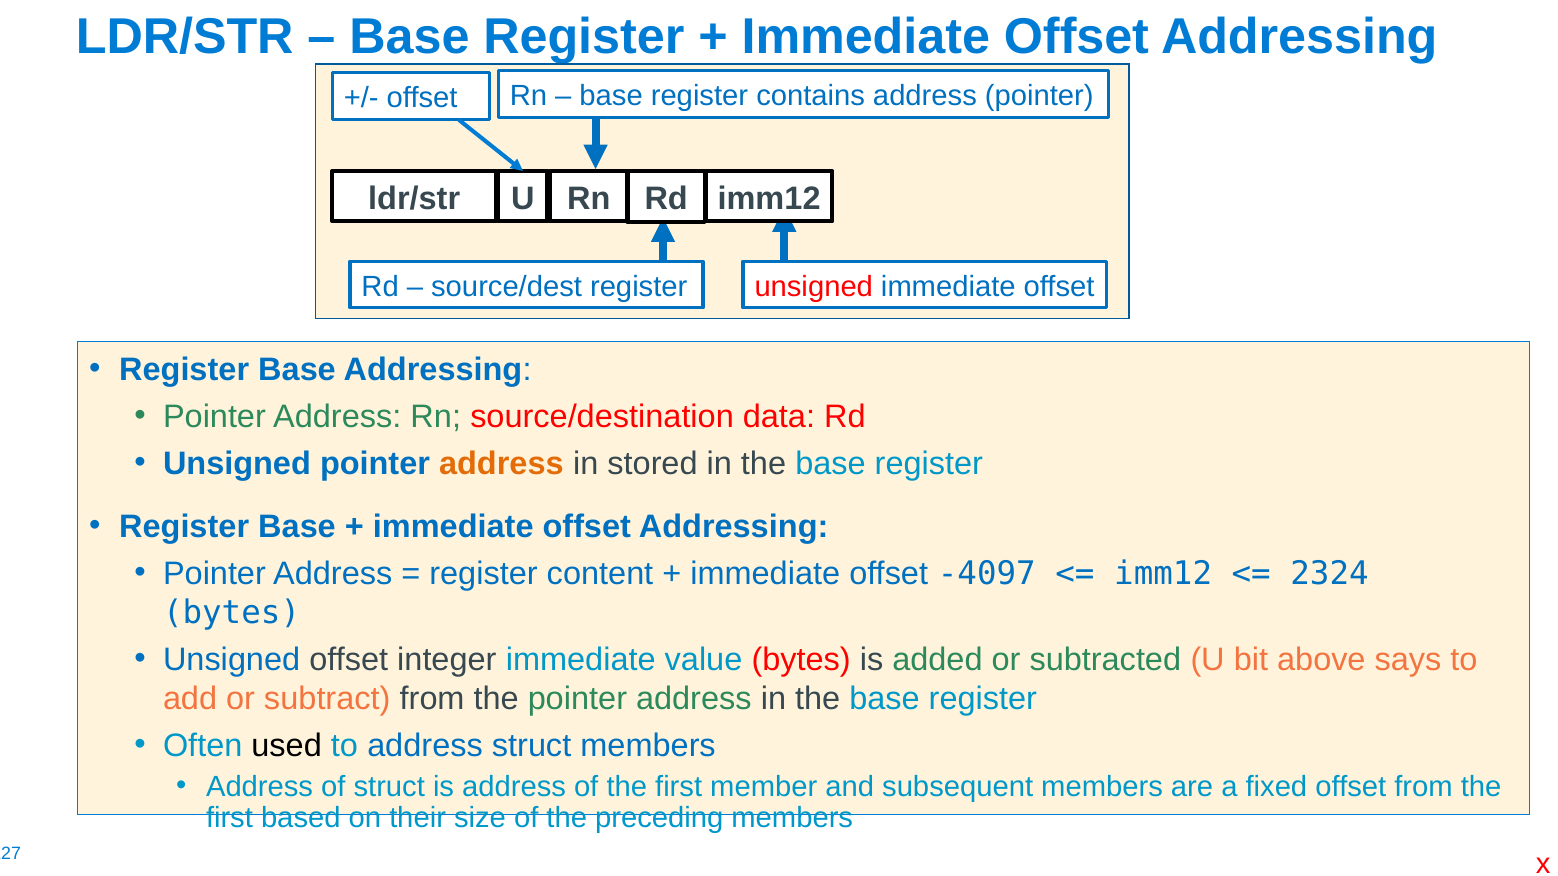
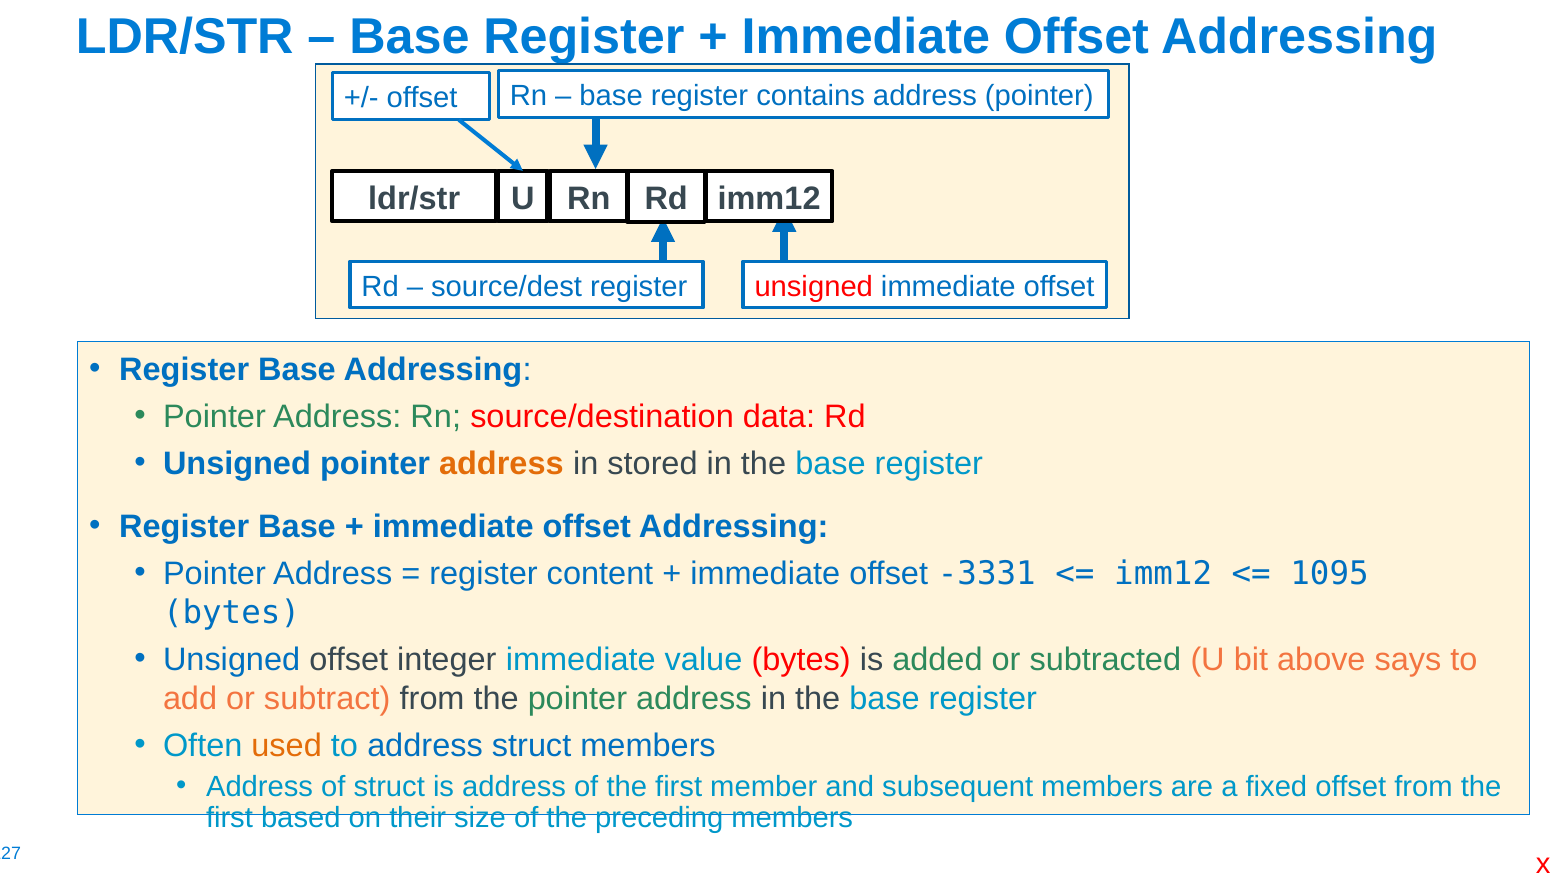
-4097: -4097 -> -3331
2324: 2324 -> 1095
used colour: black -> orange
